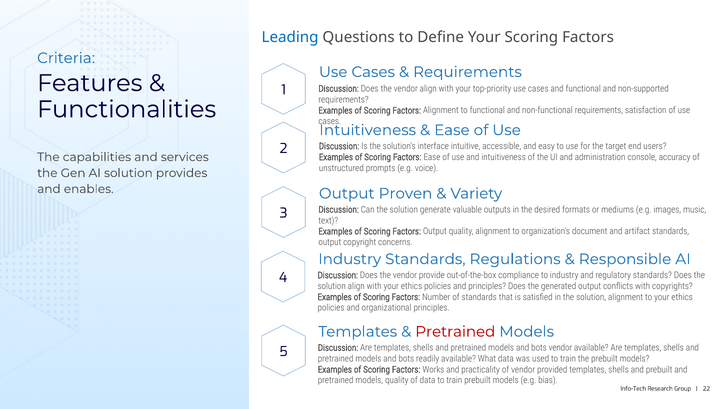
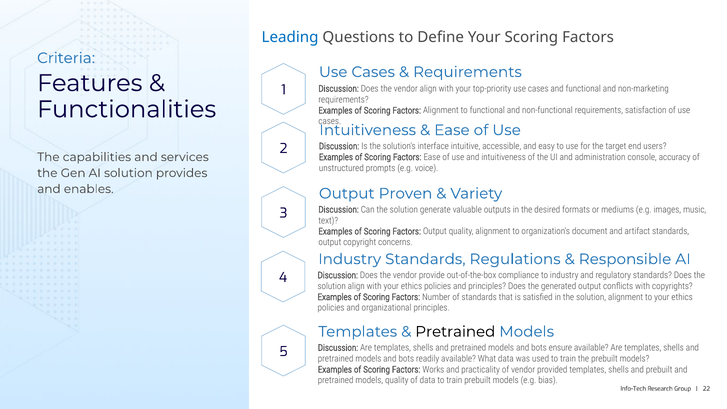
non-supported: non-supported -> non-marketing
Pretrained at (455, 332) colour: red -> black
bots vendor: vendor -> ensure
